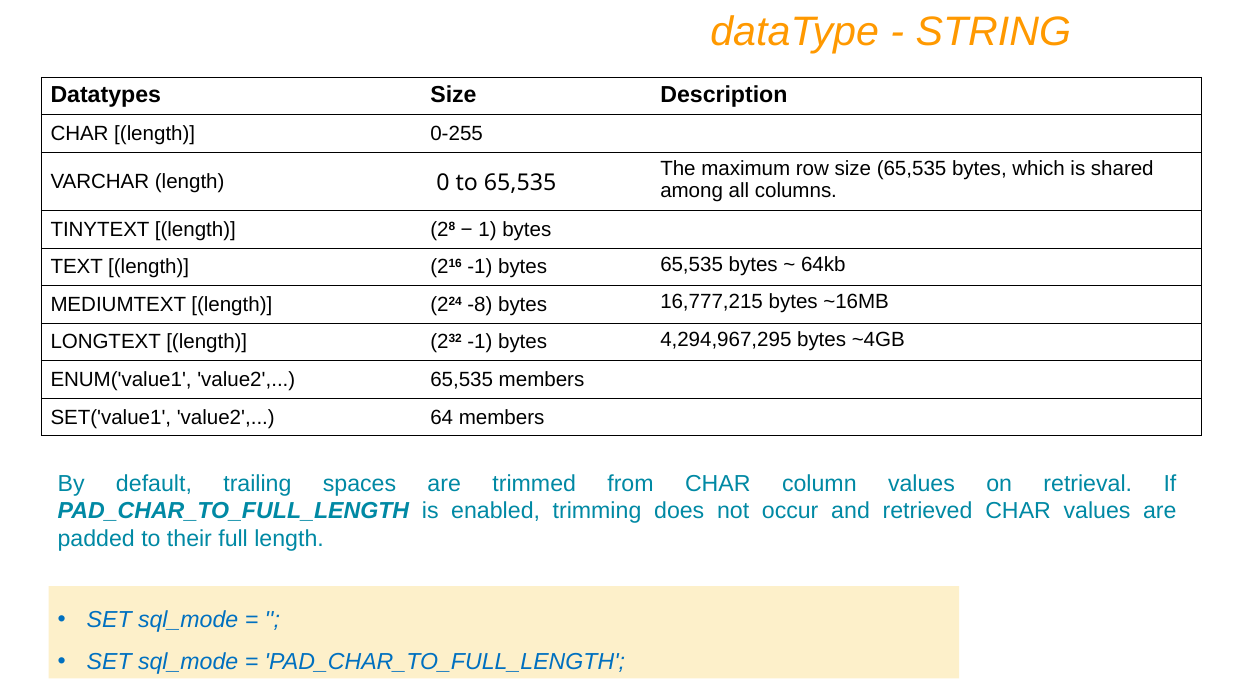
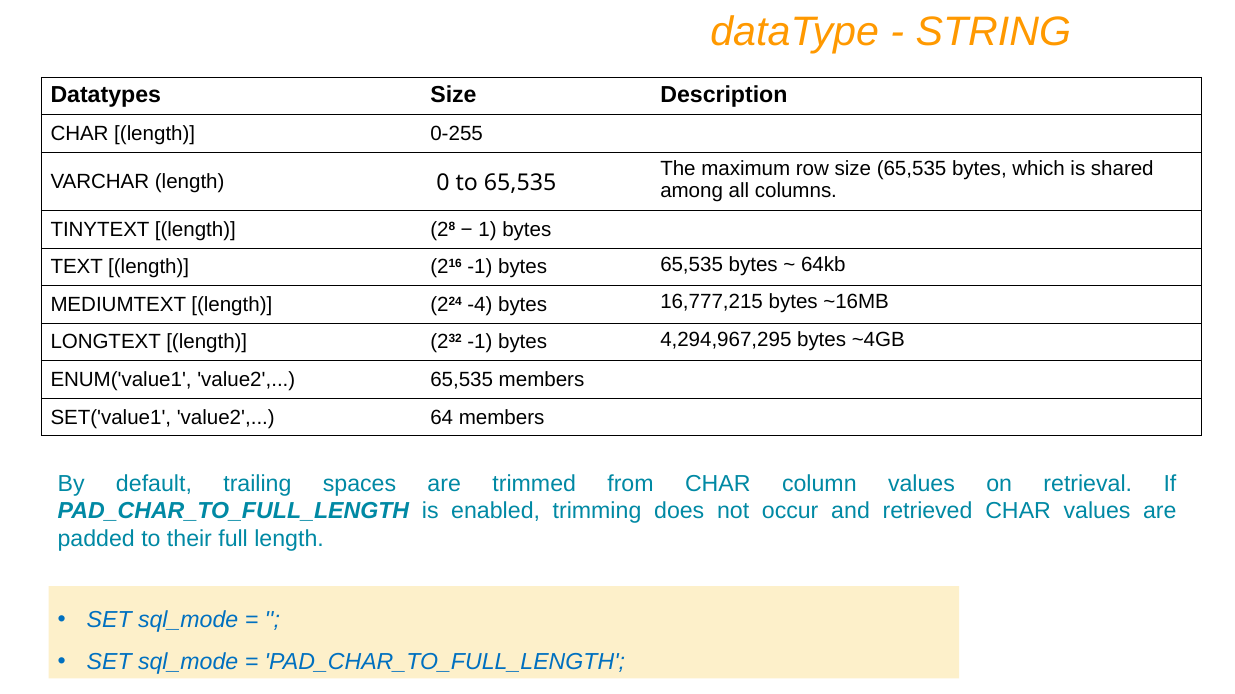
-8: -8 -> -4
